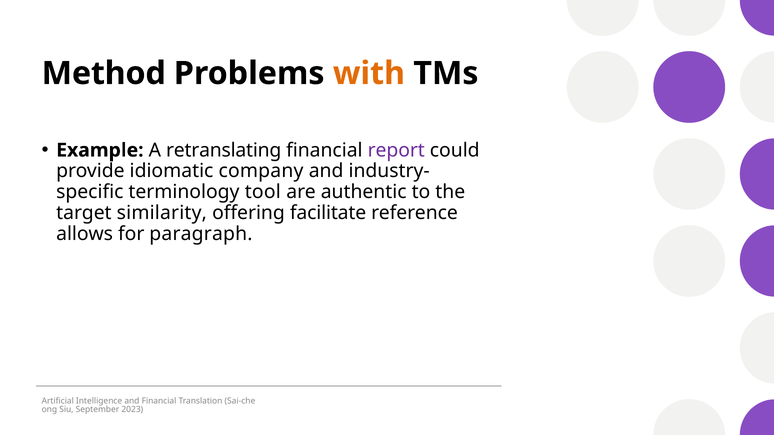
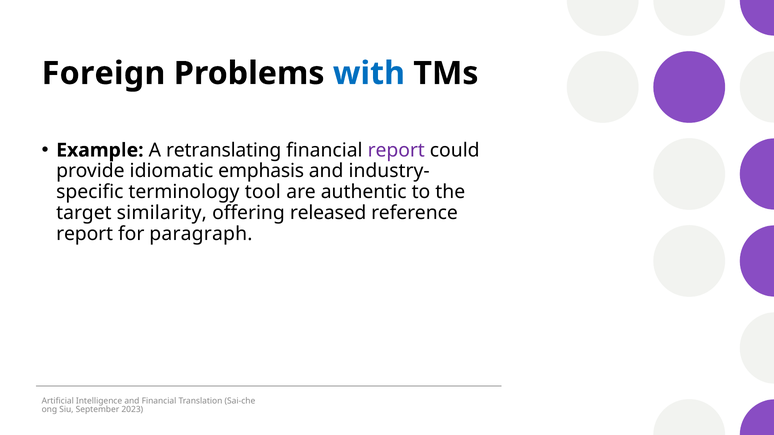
Method: Method -> Foreign
with colour: orange -> blue
company: company -> emphasis
facilitate: facilitate -> released
allows at (85, 234): allows -> report
